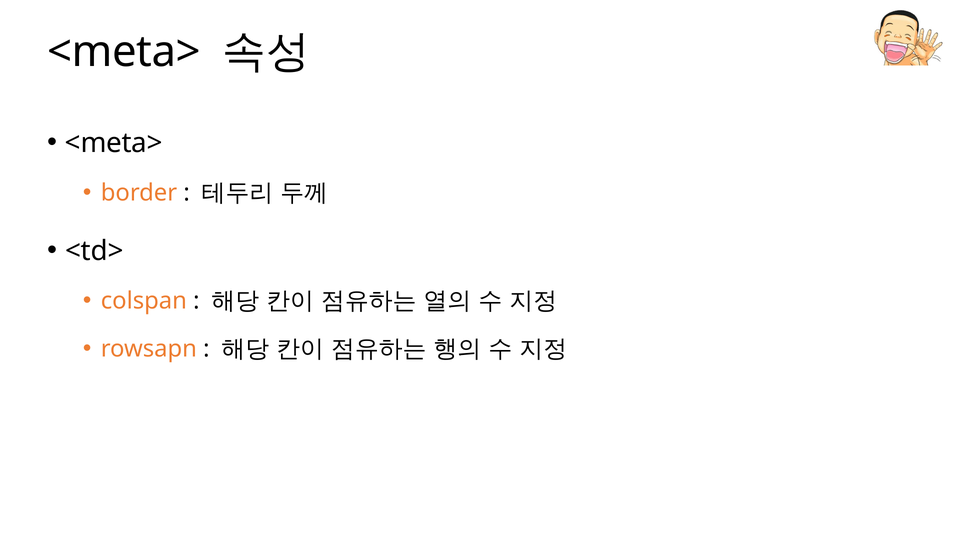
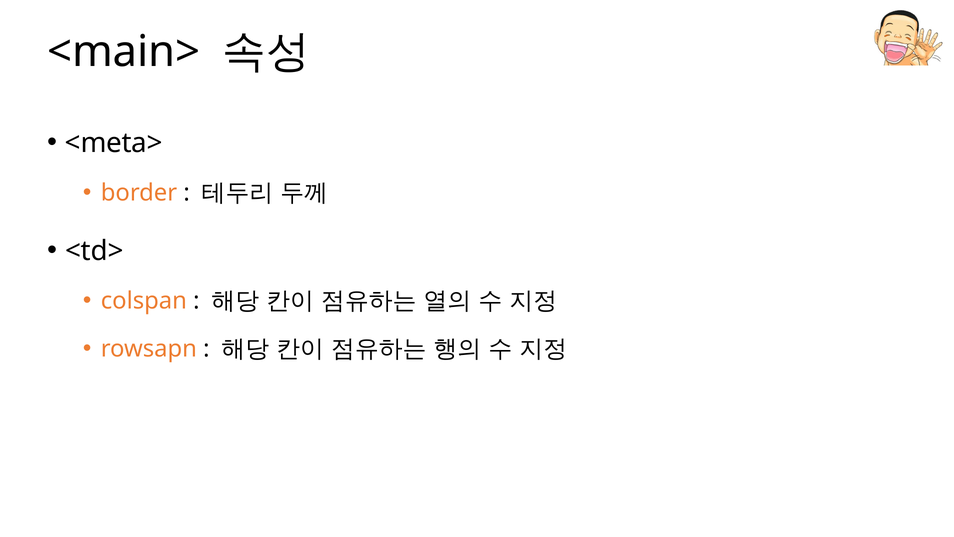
<meta> at (124, 52): <meta> -> <main>
